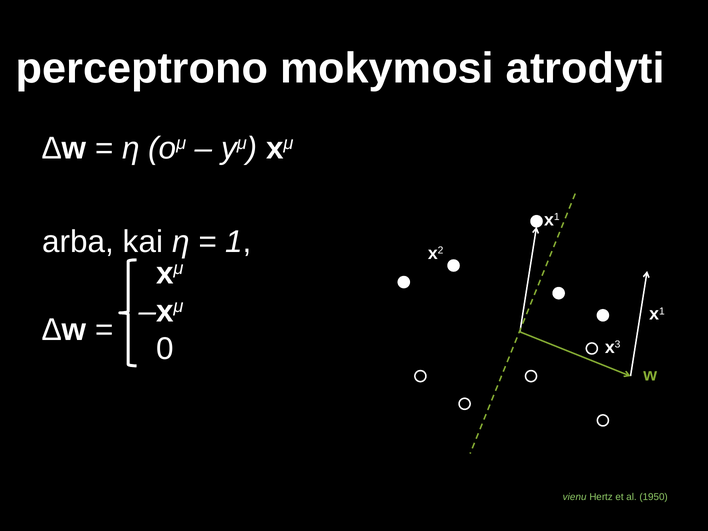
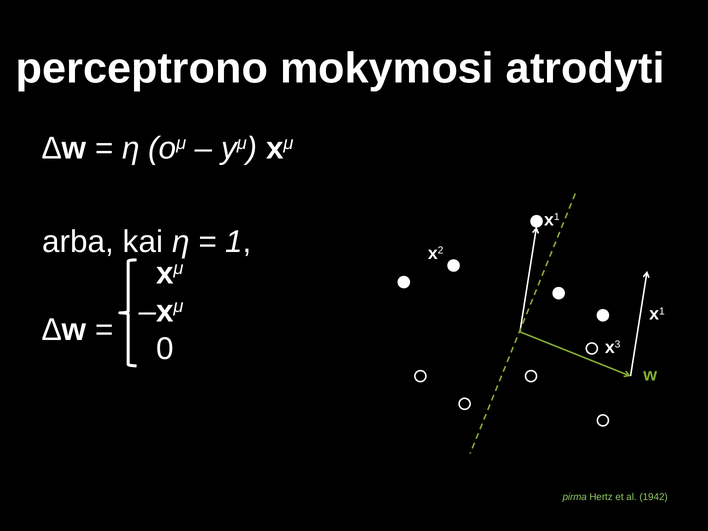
vienu: vienu -> pirma
1950: 1950 -> 1942
